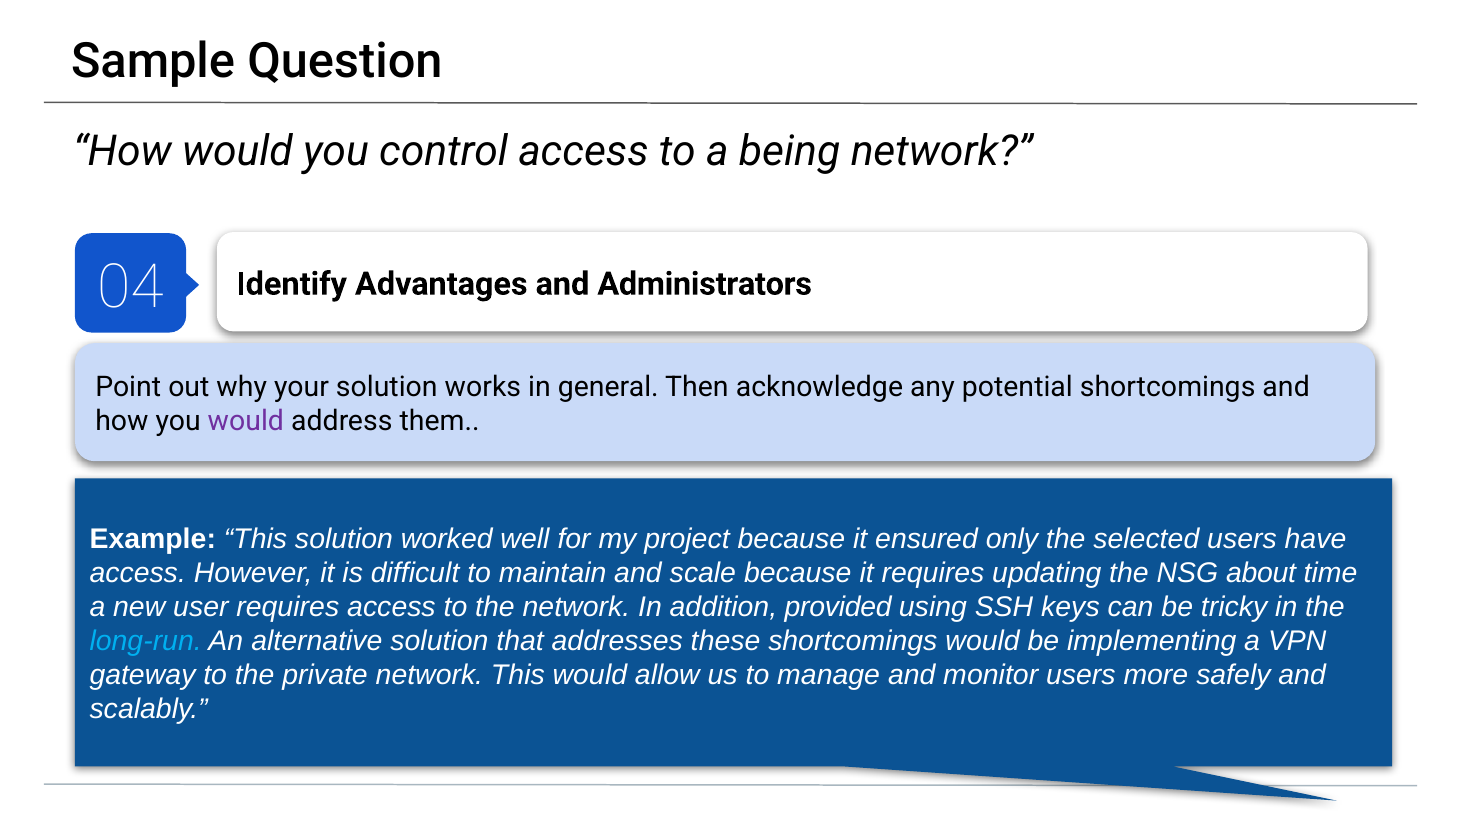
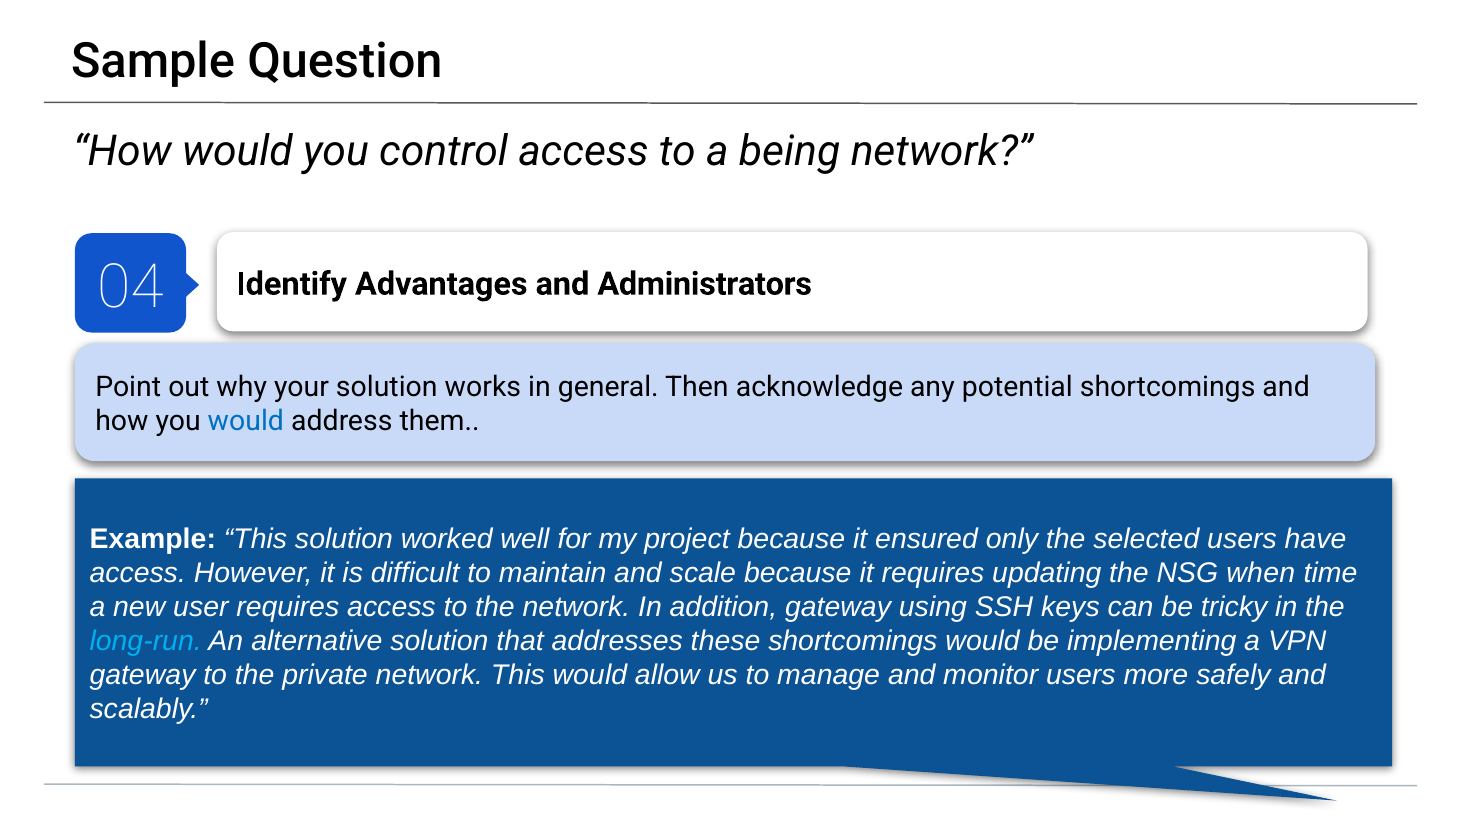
would at (246, 421) colour: purple -> blue
about: about -> when
addition provided: provided -> gateway
